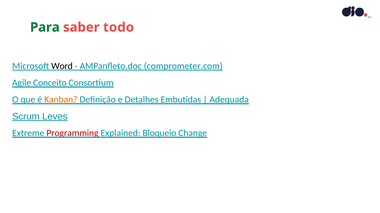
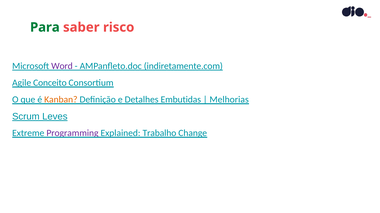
todo: todo -> risco
Word colour: black -> purple
comprometer.com: comprometer.com -> indiretamente.com
Adequada: Adequada -> Melhorias
Programming colour: red -> purple
Bloqueio: Bloqueio -> Trabalho
